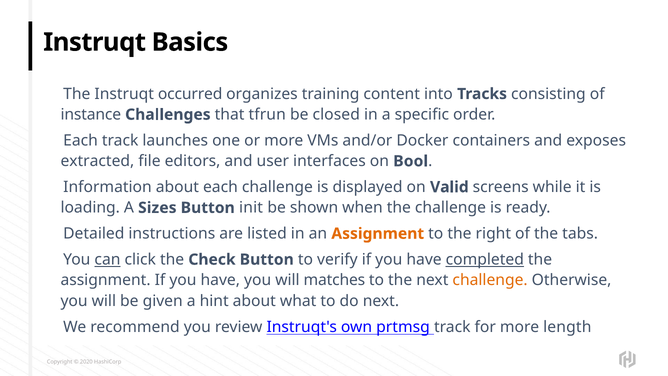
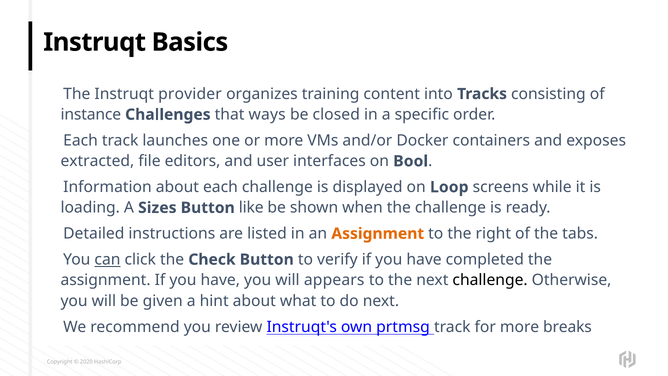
occurred: occurred -> provider
tfrun: tfrun -> ways
Valid: Valid -> Loop
init: init -> like
completed underline: present -> none
matches: matches -> appears
challenge at (490, 280) colour: orange -> black
length: length -> breaks
